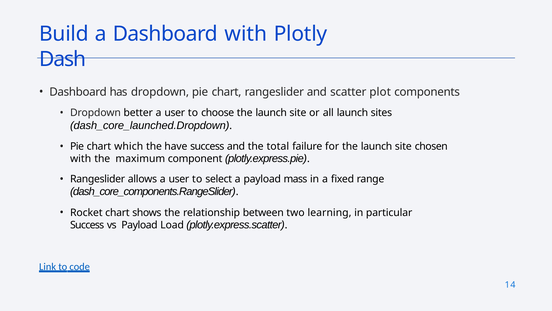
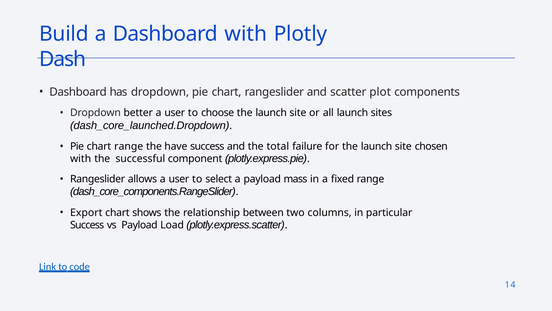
chart which: which -> range
maximum: maximum -> successful
Rocket: Rocket -> Export
learning: learning -> columns
